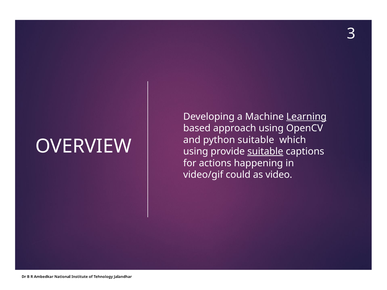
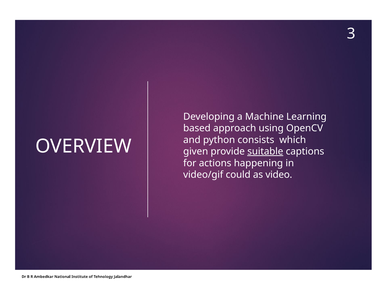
Learning underline: present -> none
python suitable: suitable -> consists
using at (196, 152): using -> given
